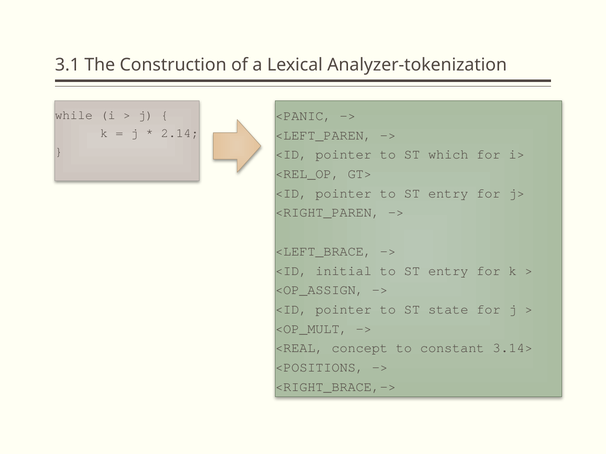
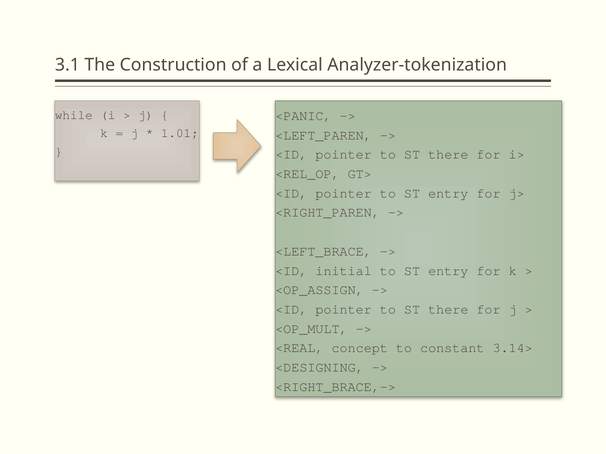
2.14: 2.14 -> 1.01
which at (448, 155): which -> there
state at (448, 310): state -> there
<POSITIONS: <POSITIONS -> <DESIGNING
